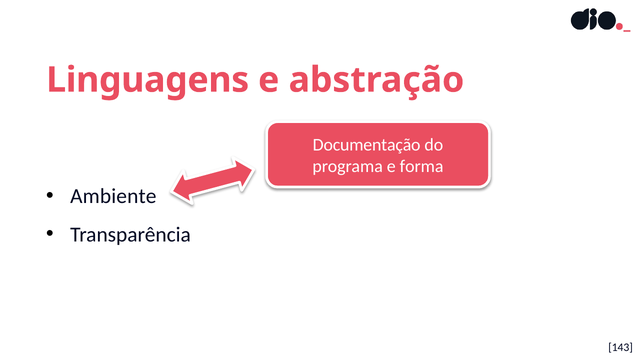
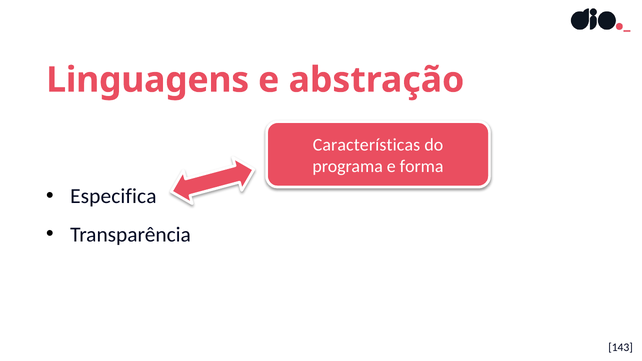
Documentação: Documentação -> Características
Ambiente: Ambiente -> Especifica
